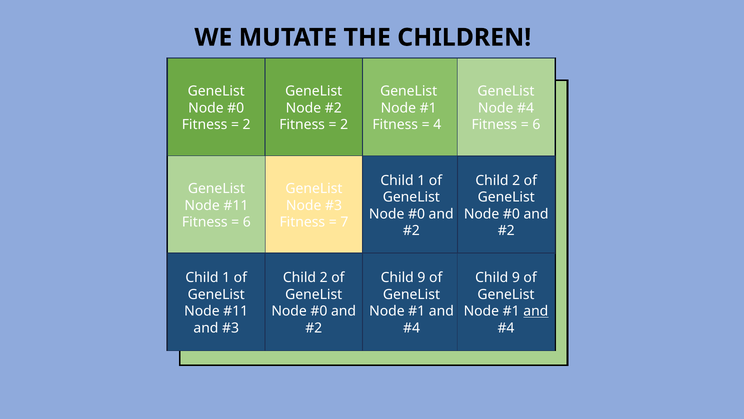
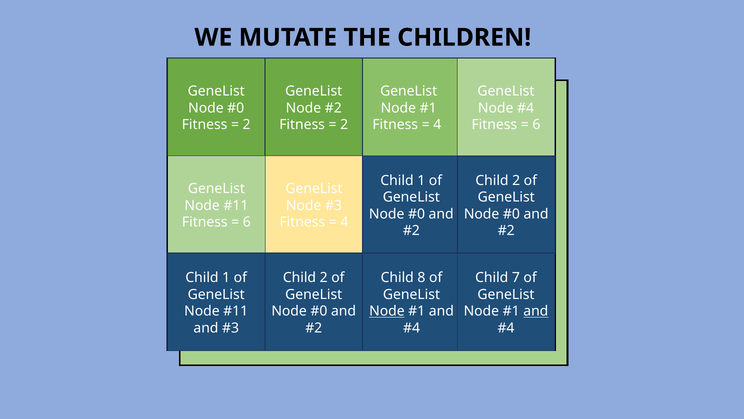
7 at (344, 222): 7 -> 4
9 at (421, 277): 9 -> 8
9 at (516, 277): 9 -> 7
Node at (387, 311) underline: none -> present
